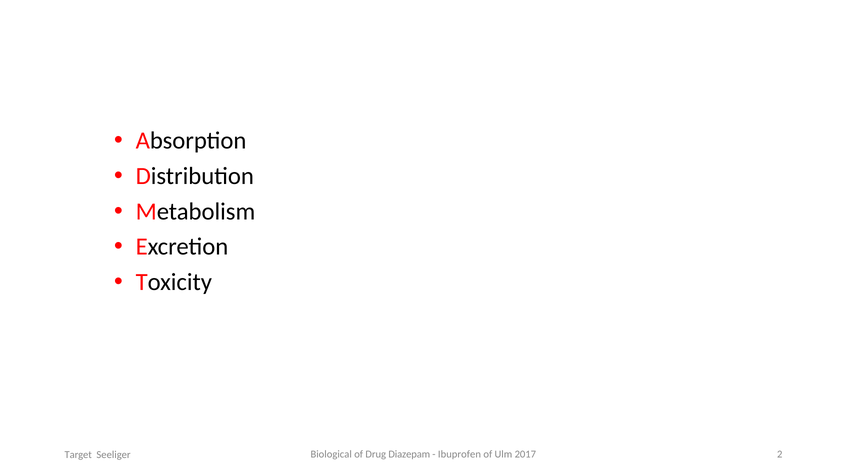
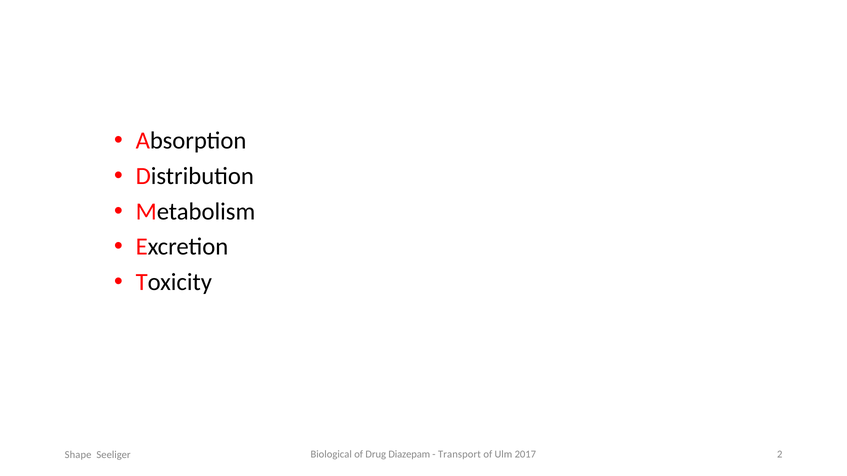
Ibuprofen: Ibuprofen -> Transport
Target: Target -> Shape
